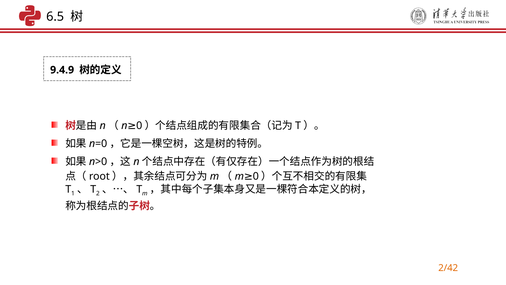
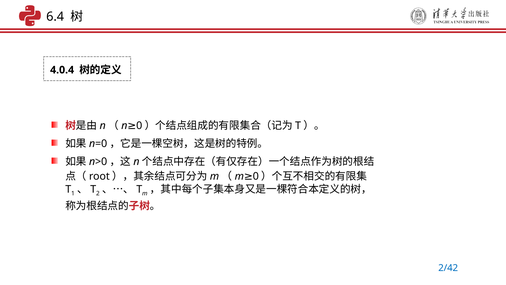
6.5: 6.5 -> 6.4
9.4.9: 9.4.9 -> 4.0.4
2/42 colour: orange -> blue
